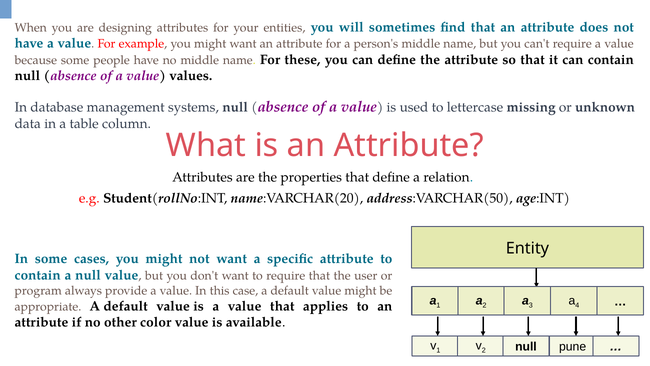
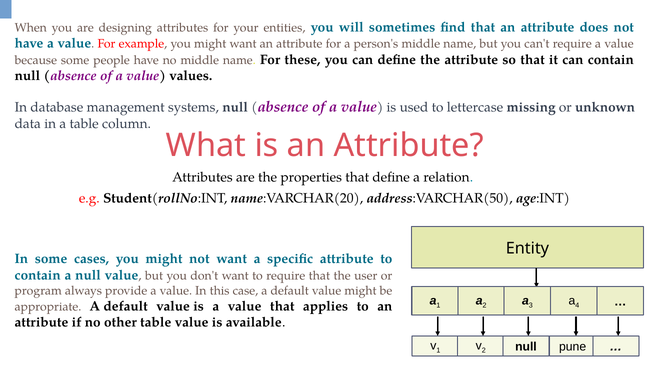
other color: color -> table
